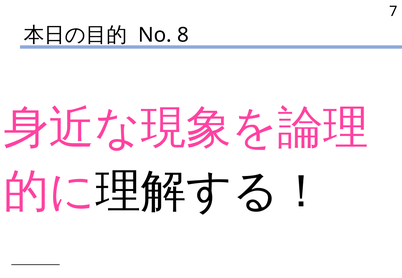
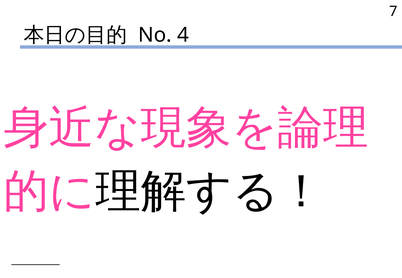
8: 8 -> 4
